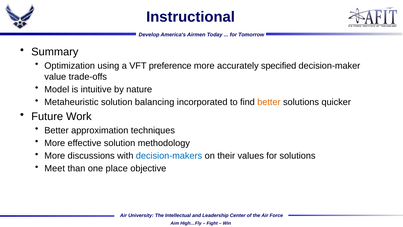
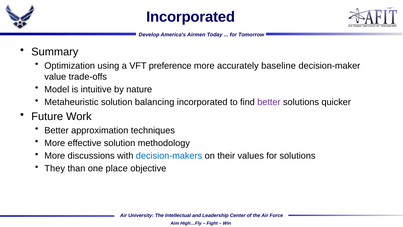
Instructional at (191, 17): Instructional -> Incorporated
specified: specified -> baseline
better at (269, 102) colour: orange -> purple
Meet: Meet -> They
